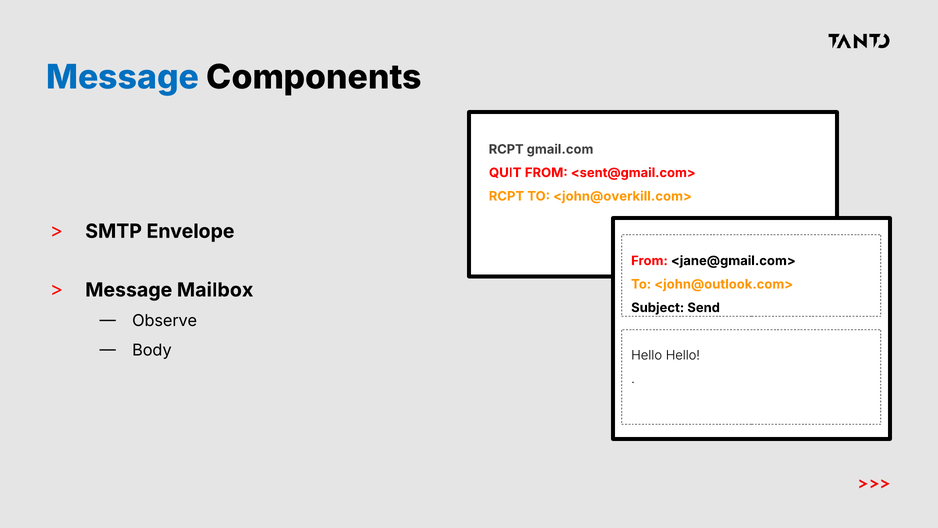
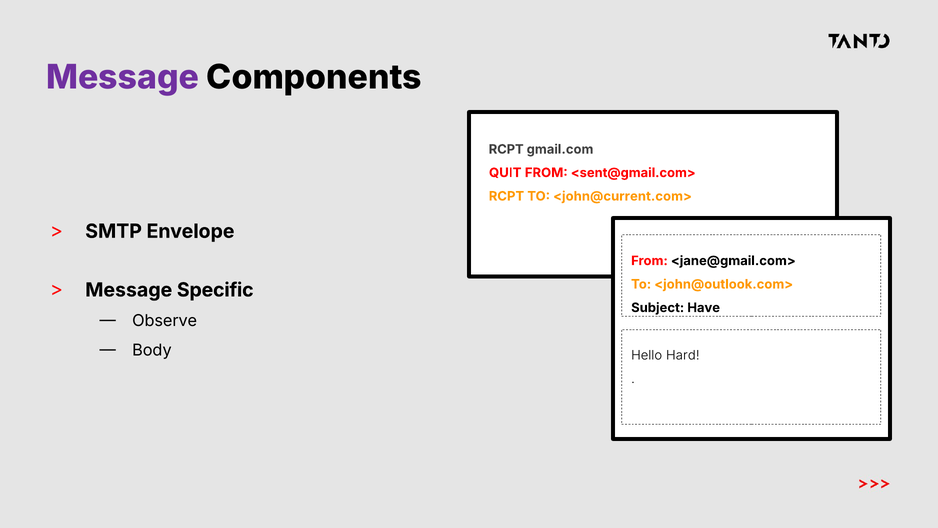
Message at (123, 78) colour: blue -> purple
<john@overkill.com>: <john@overkill.com> -> <john@current.com>
Mailbox: Mailbox -> Specific
Send: Send -> Have
Hello Hello: Hello -> Hard
